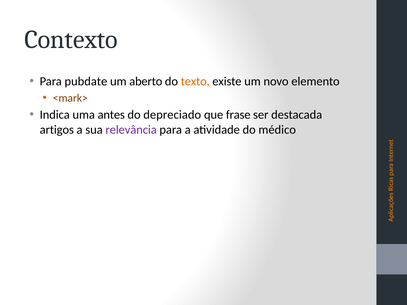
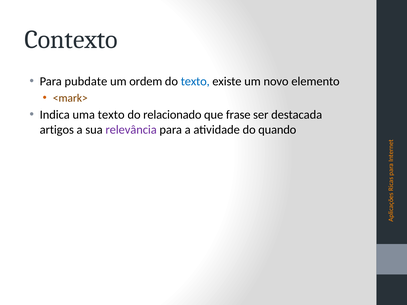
aberto: aberto -> ordem
texto at (195, 82) colour: orange -> blue
uma antes: antes -> texto
depreciado: depreciado -> relacionado
médico: médico -> quando
